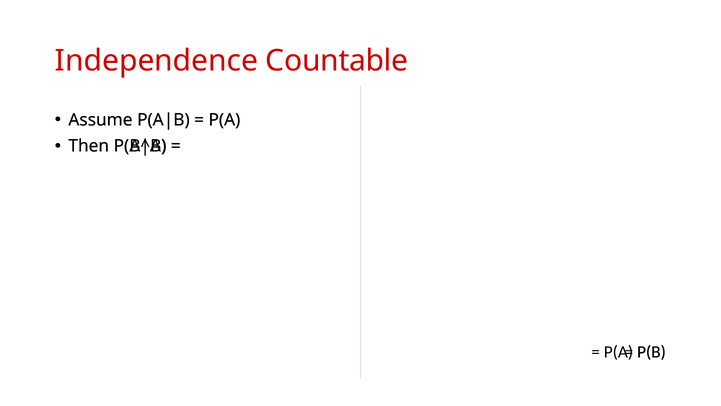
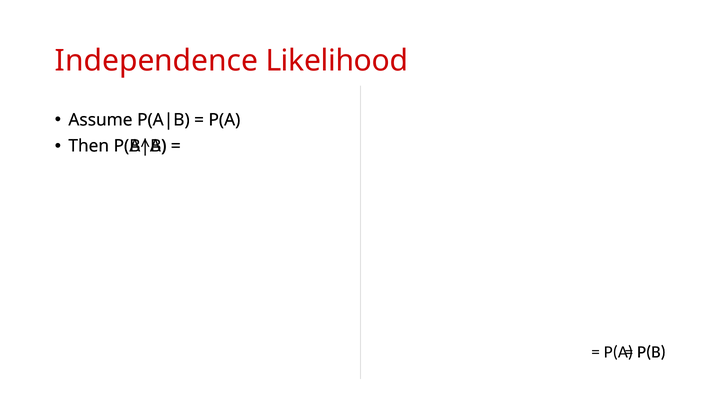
Countable: Countable -> Likelihood
